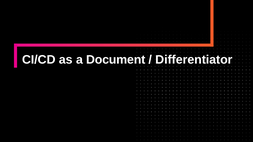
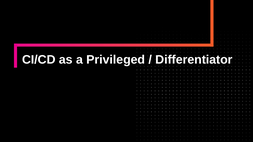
Document: Document -> Privileged
